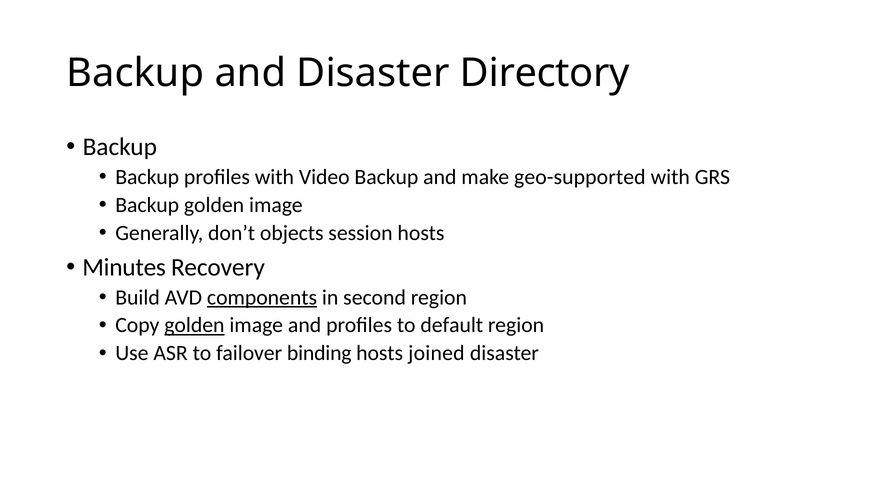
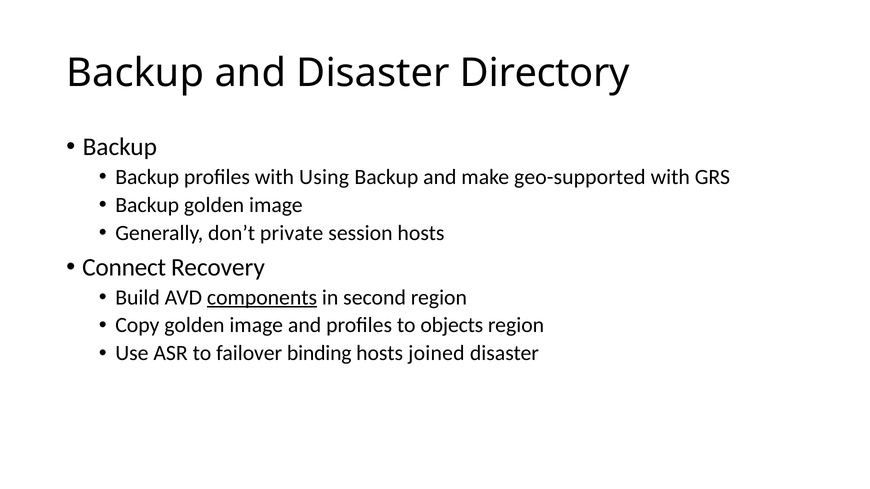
Video: Video -> Using
objects: objects -> private
Minutes: Minutes -> Connect
golden at (194, 326) underline: present -> none
default: default -> objects
